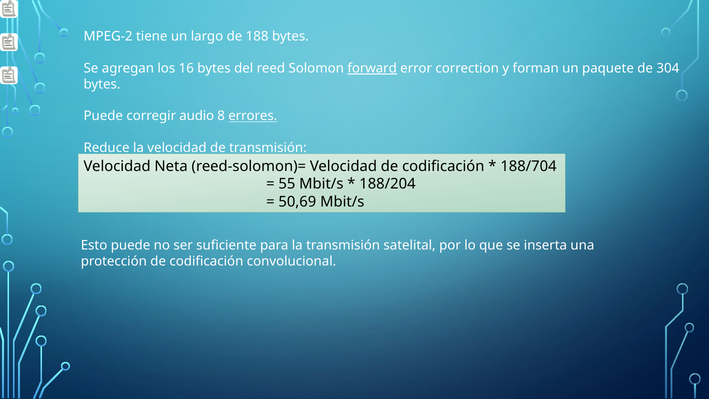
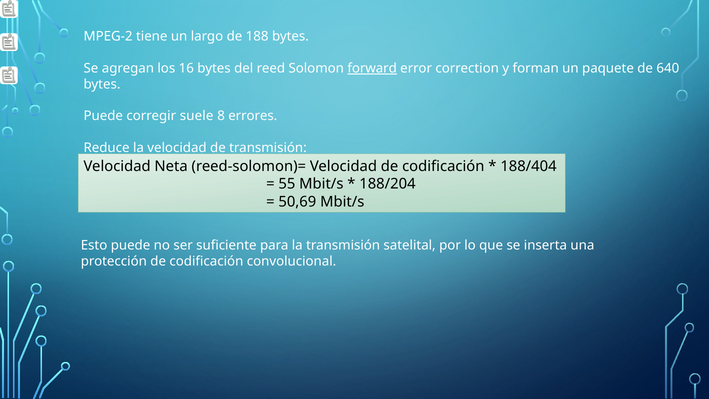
304: 304 -> 640
audio: audio -> suele
errores underline: present -> none
188/704: 188/704 -> 188/404
